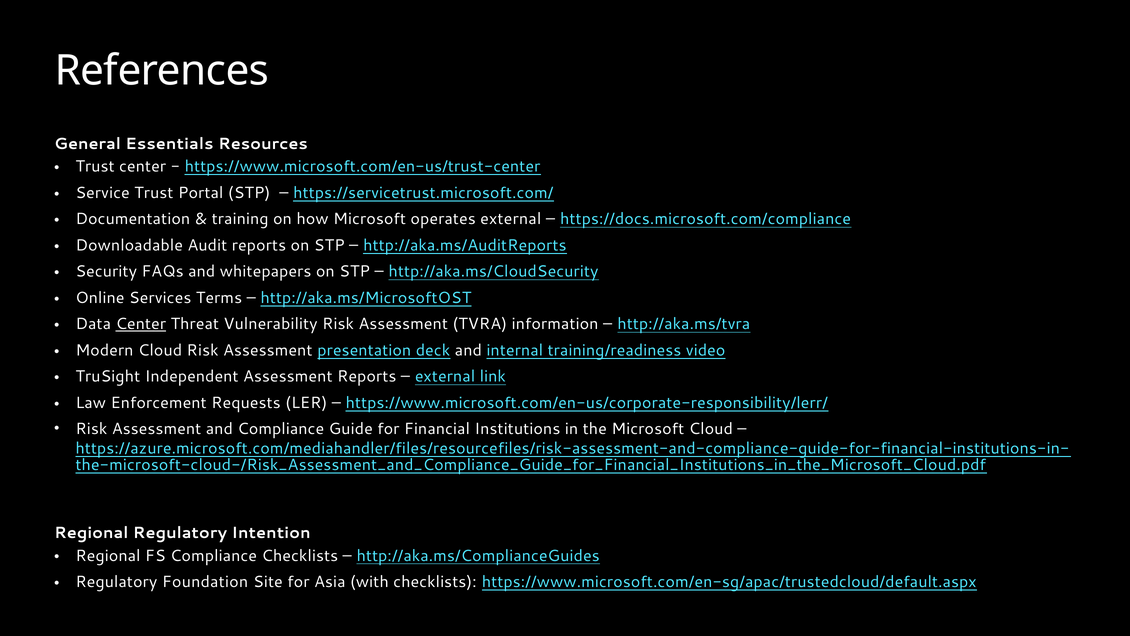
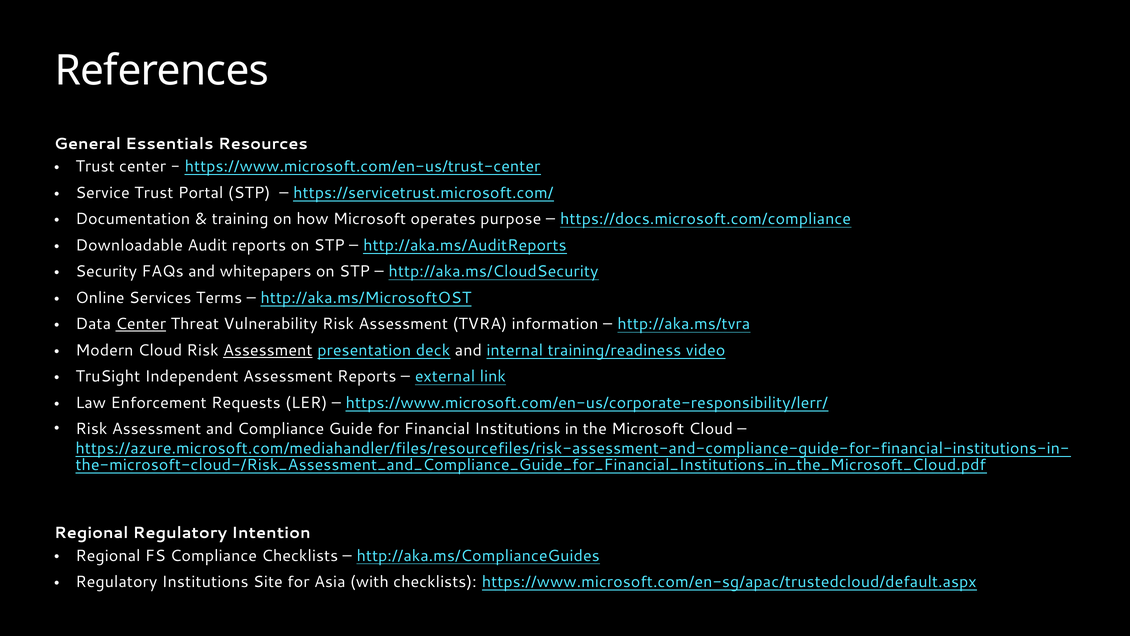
operates external: external -> purpose
Assessment at (268, 350) underline: none -> present
Regulatory Foundation: Foundation -> Institutions
